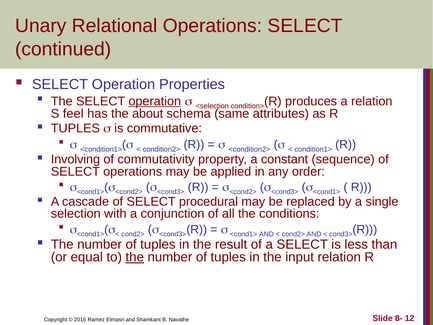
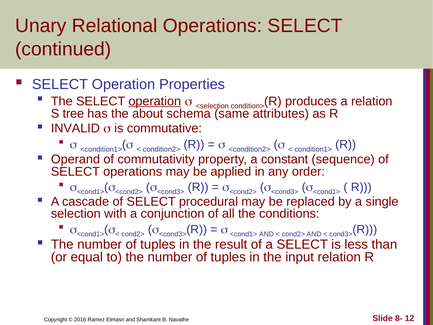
feel: feel -> tree
TUPLES at (75, 128): TUPLES -> INVALID
Involving: Involving -> Operand
the at (135, 257) underline: present -> none
